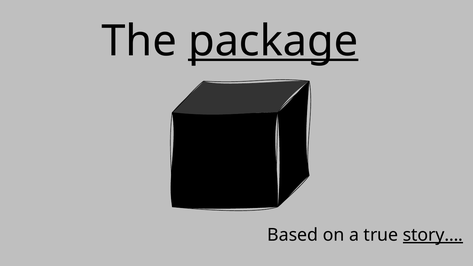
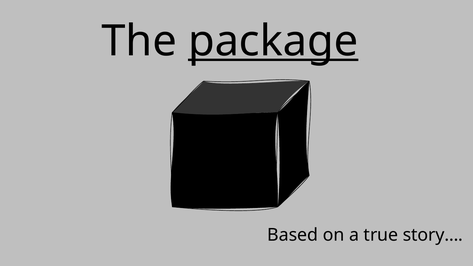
story… underline: present -> none
